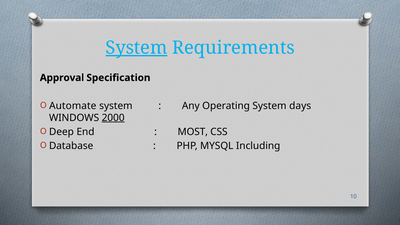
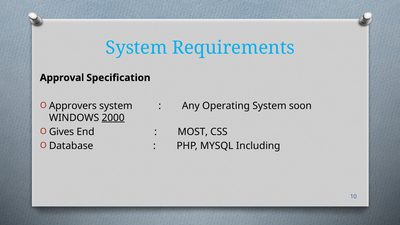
System at (136, 48) underline: present -> none
Automate: Automate -> Approvers
days: days -> soon
Deep: Deep -> Gives
